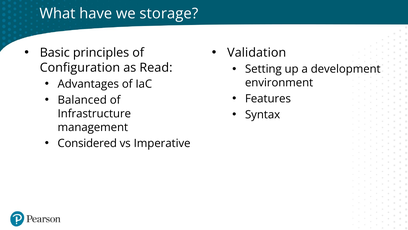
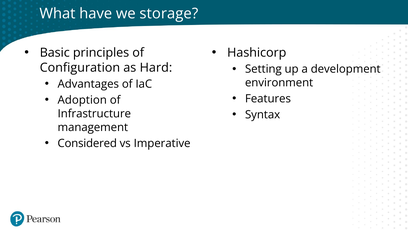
Validation: Validation -> Hashicorp
Read: Read -> Hard
Balanced: Balanced -> Adoption
